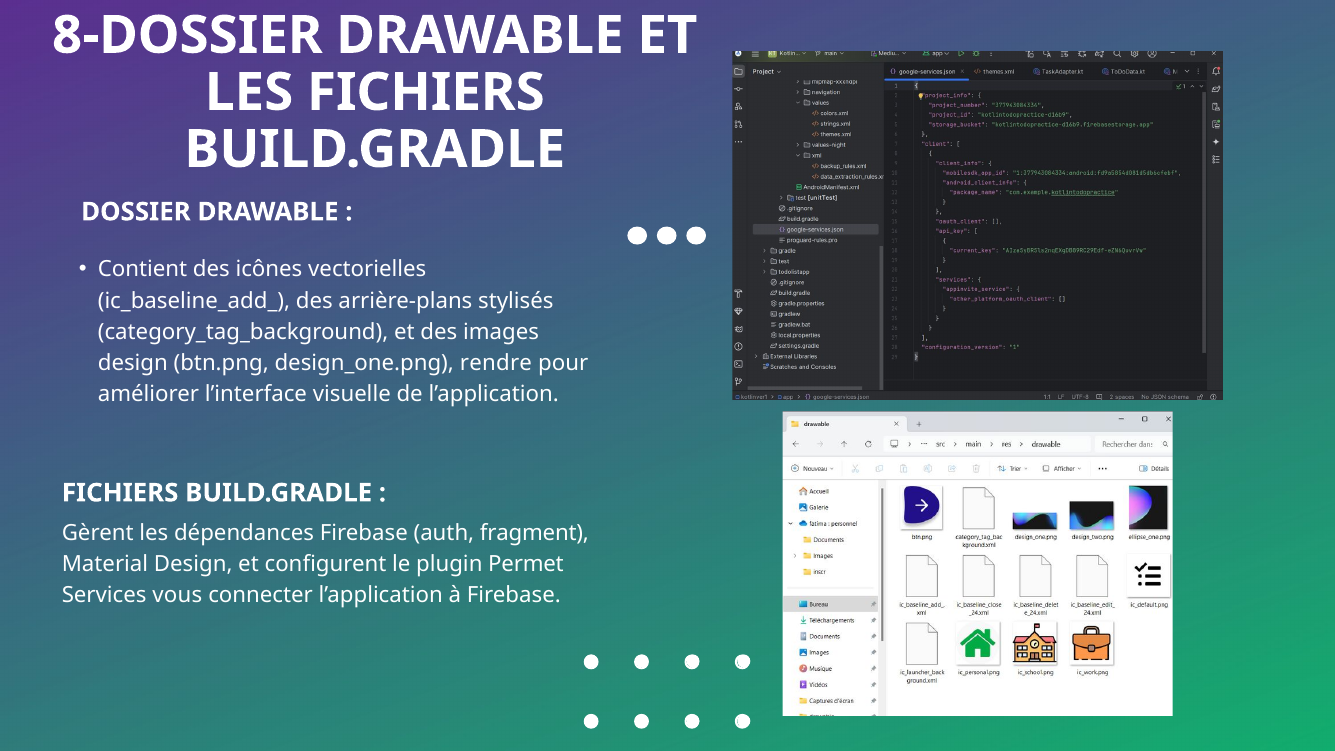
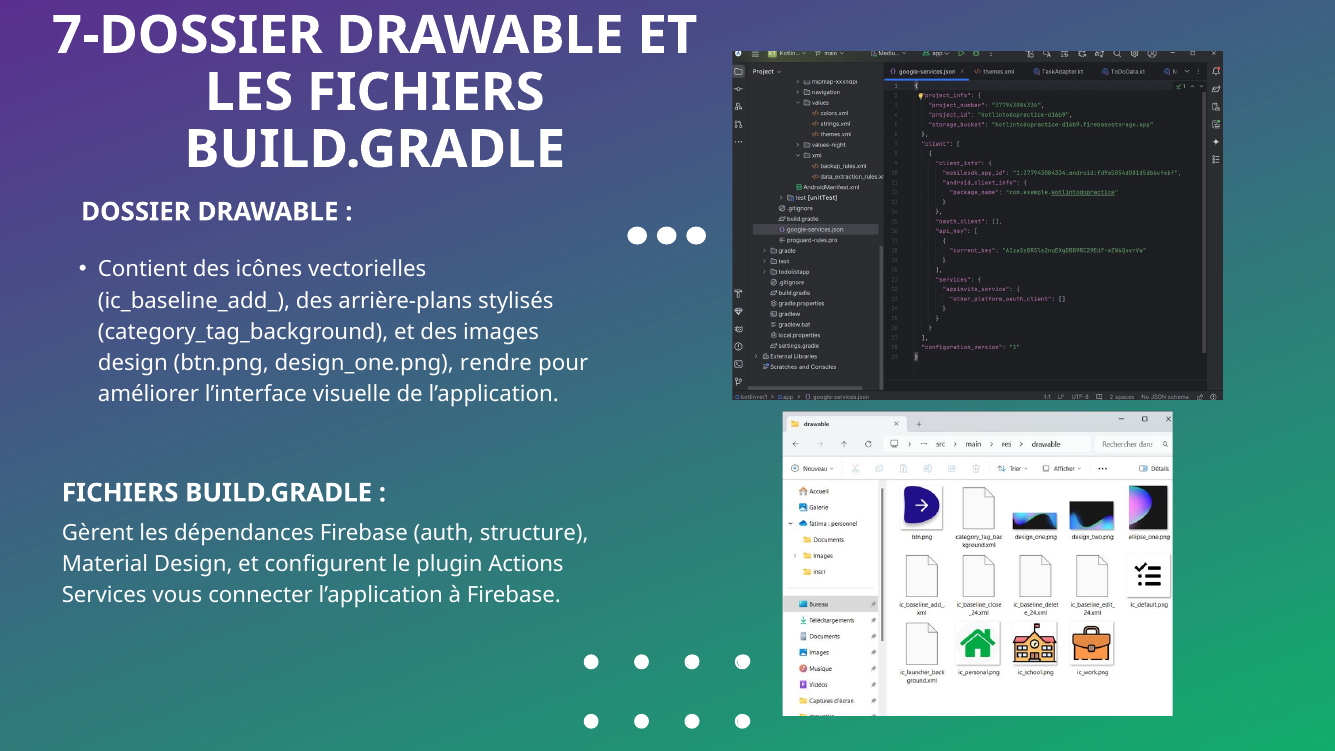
8-DOSSIER: 8-DOSSIER -> 7-DOSSIER
fragment: fragment -> structure
Permet: Permet -> Actions
